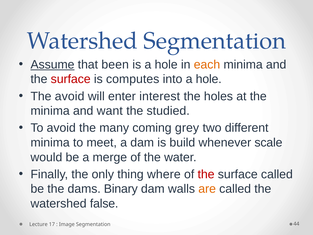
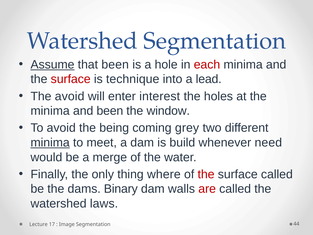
each colour: orange -> red
computes: computes -> technique
into a hole: hole -> lead
and want: want -> been
studied: studied -> window
many: many -> being
minima at (50, 142) underline: none -> present
scale: scale -> need
are colour: orange -> red
false: false -> laws
